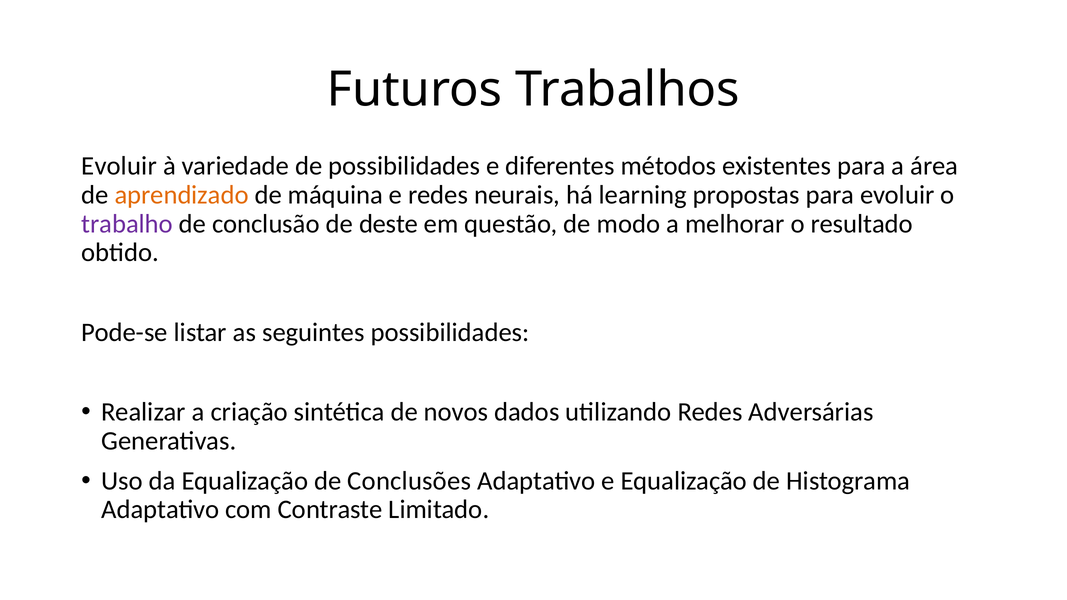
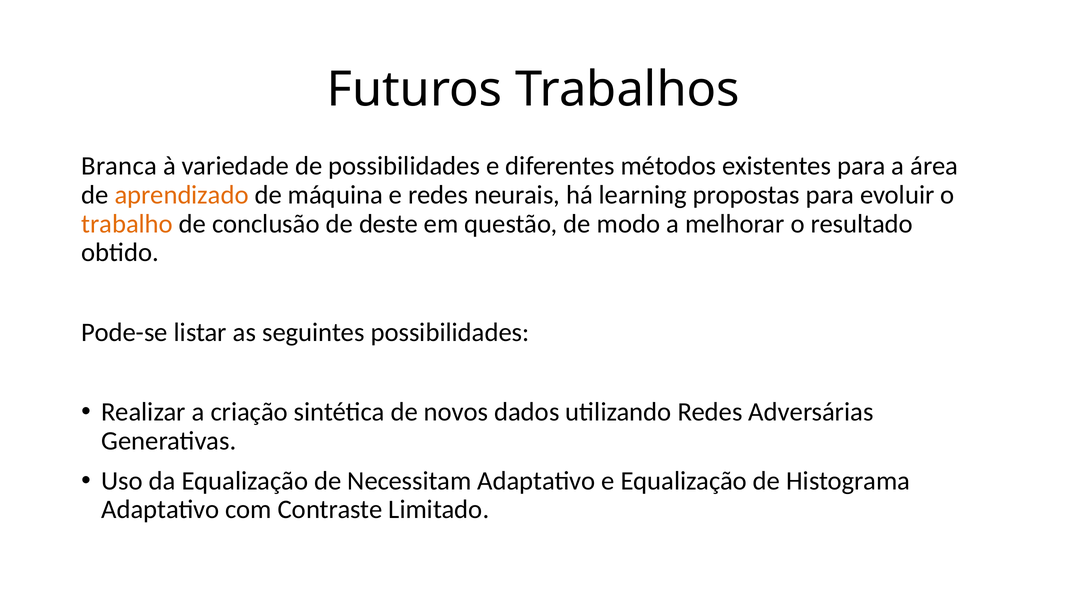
Evoluir at (119, 166): Evoluir -> Branca
trabalho colour: purple -> orange
Conclusões: Conclusões -> Necessitam
